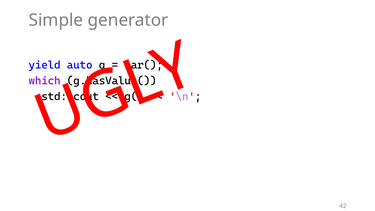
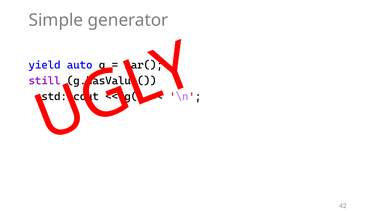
which: which -> still
